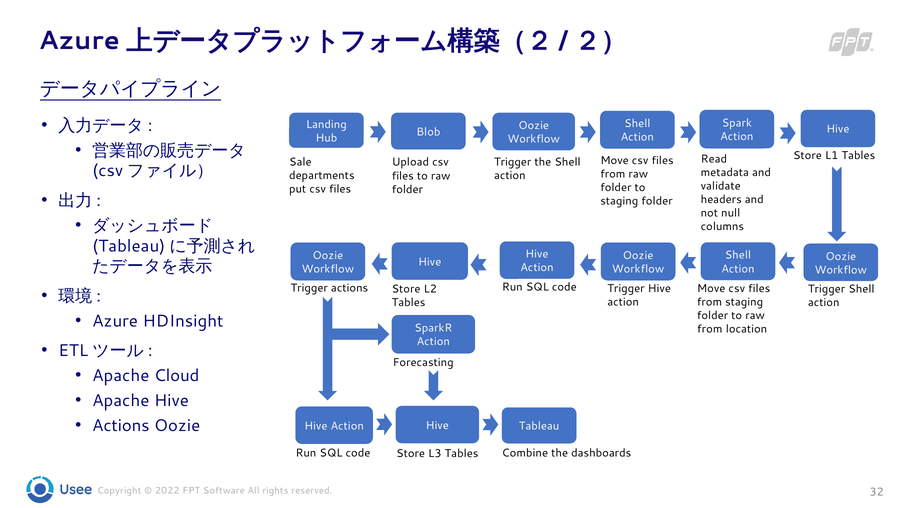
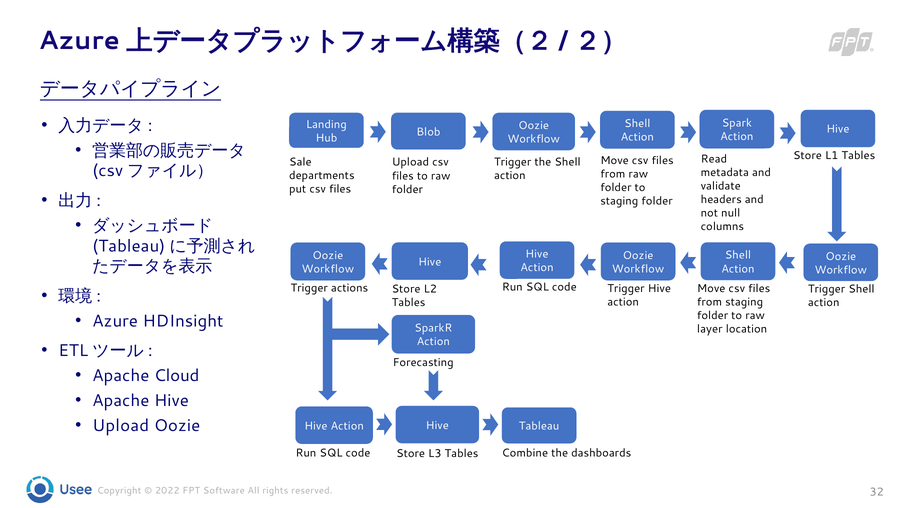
from at (710, 329): from -> layer
Actions at (121, 426): Actions -> Upload
